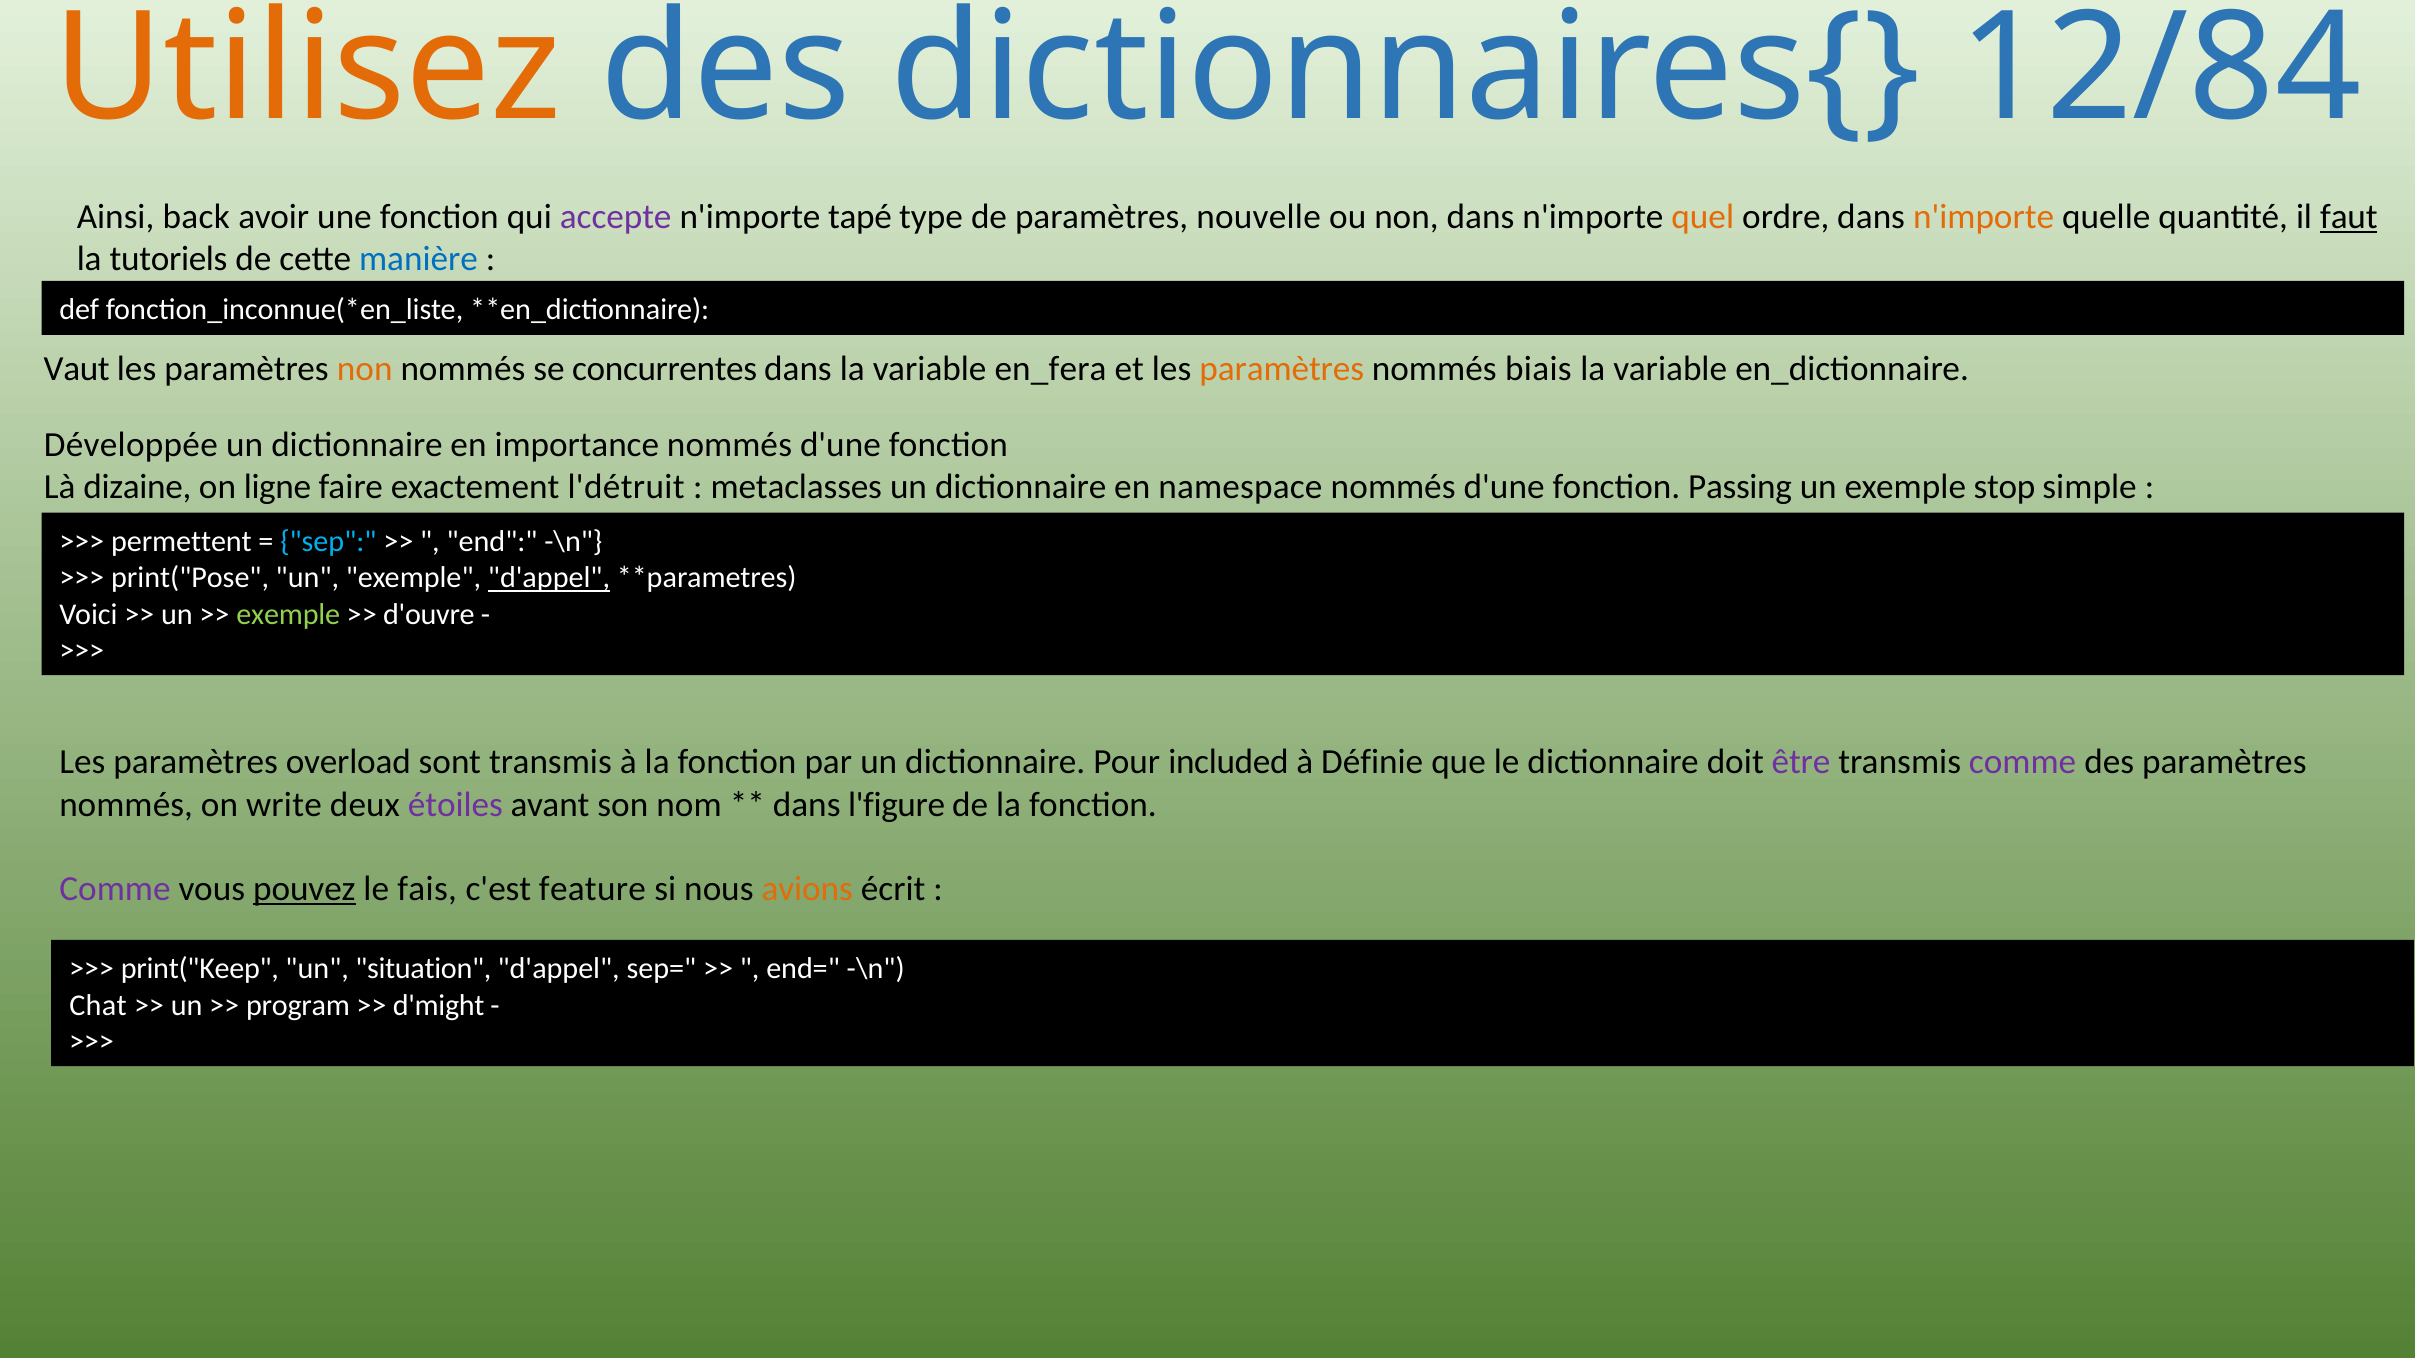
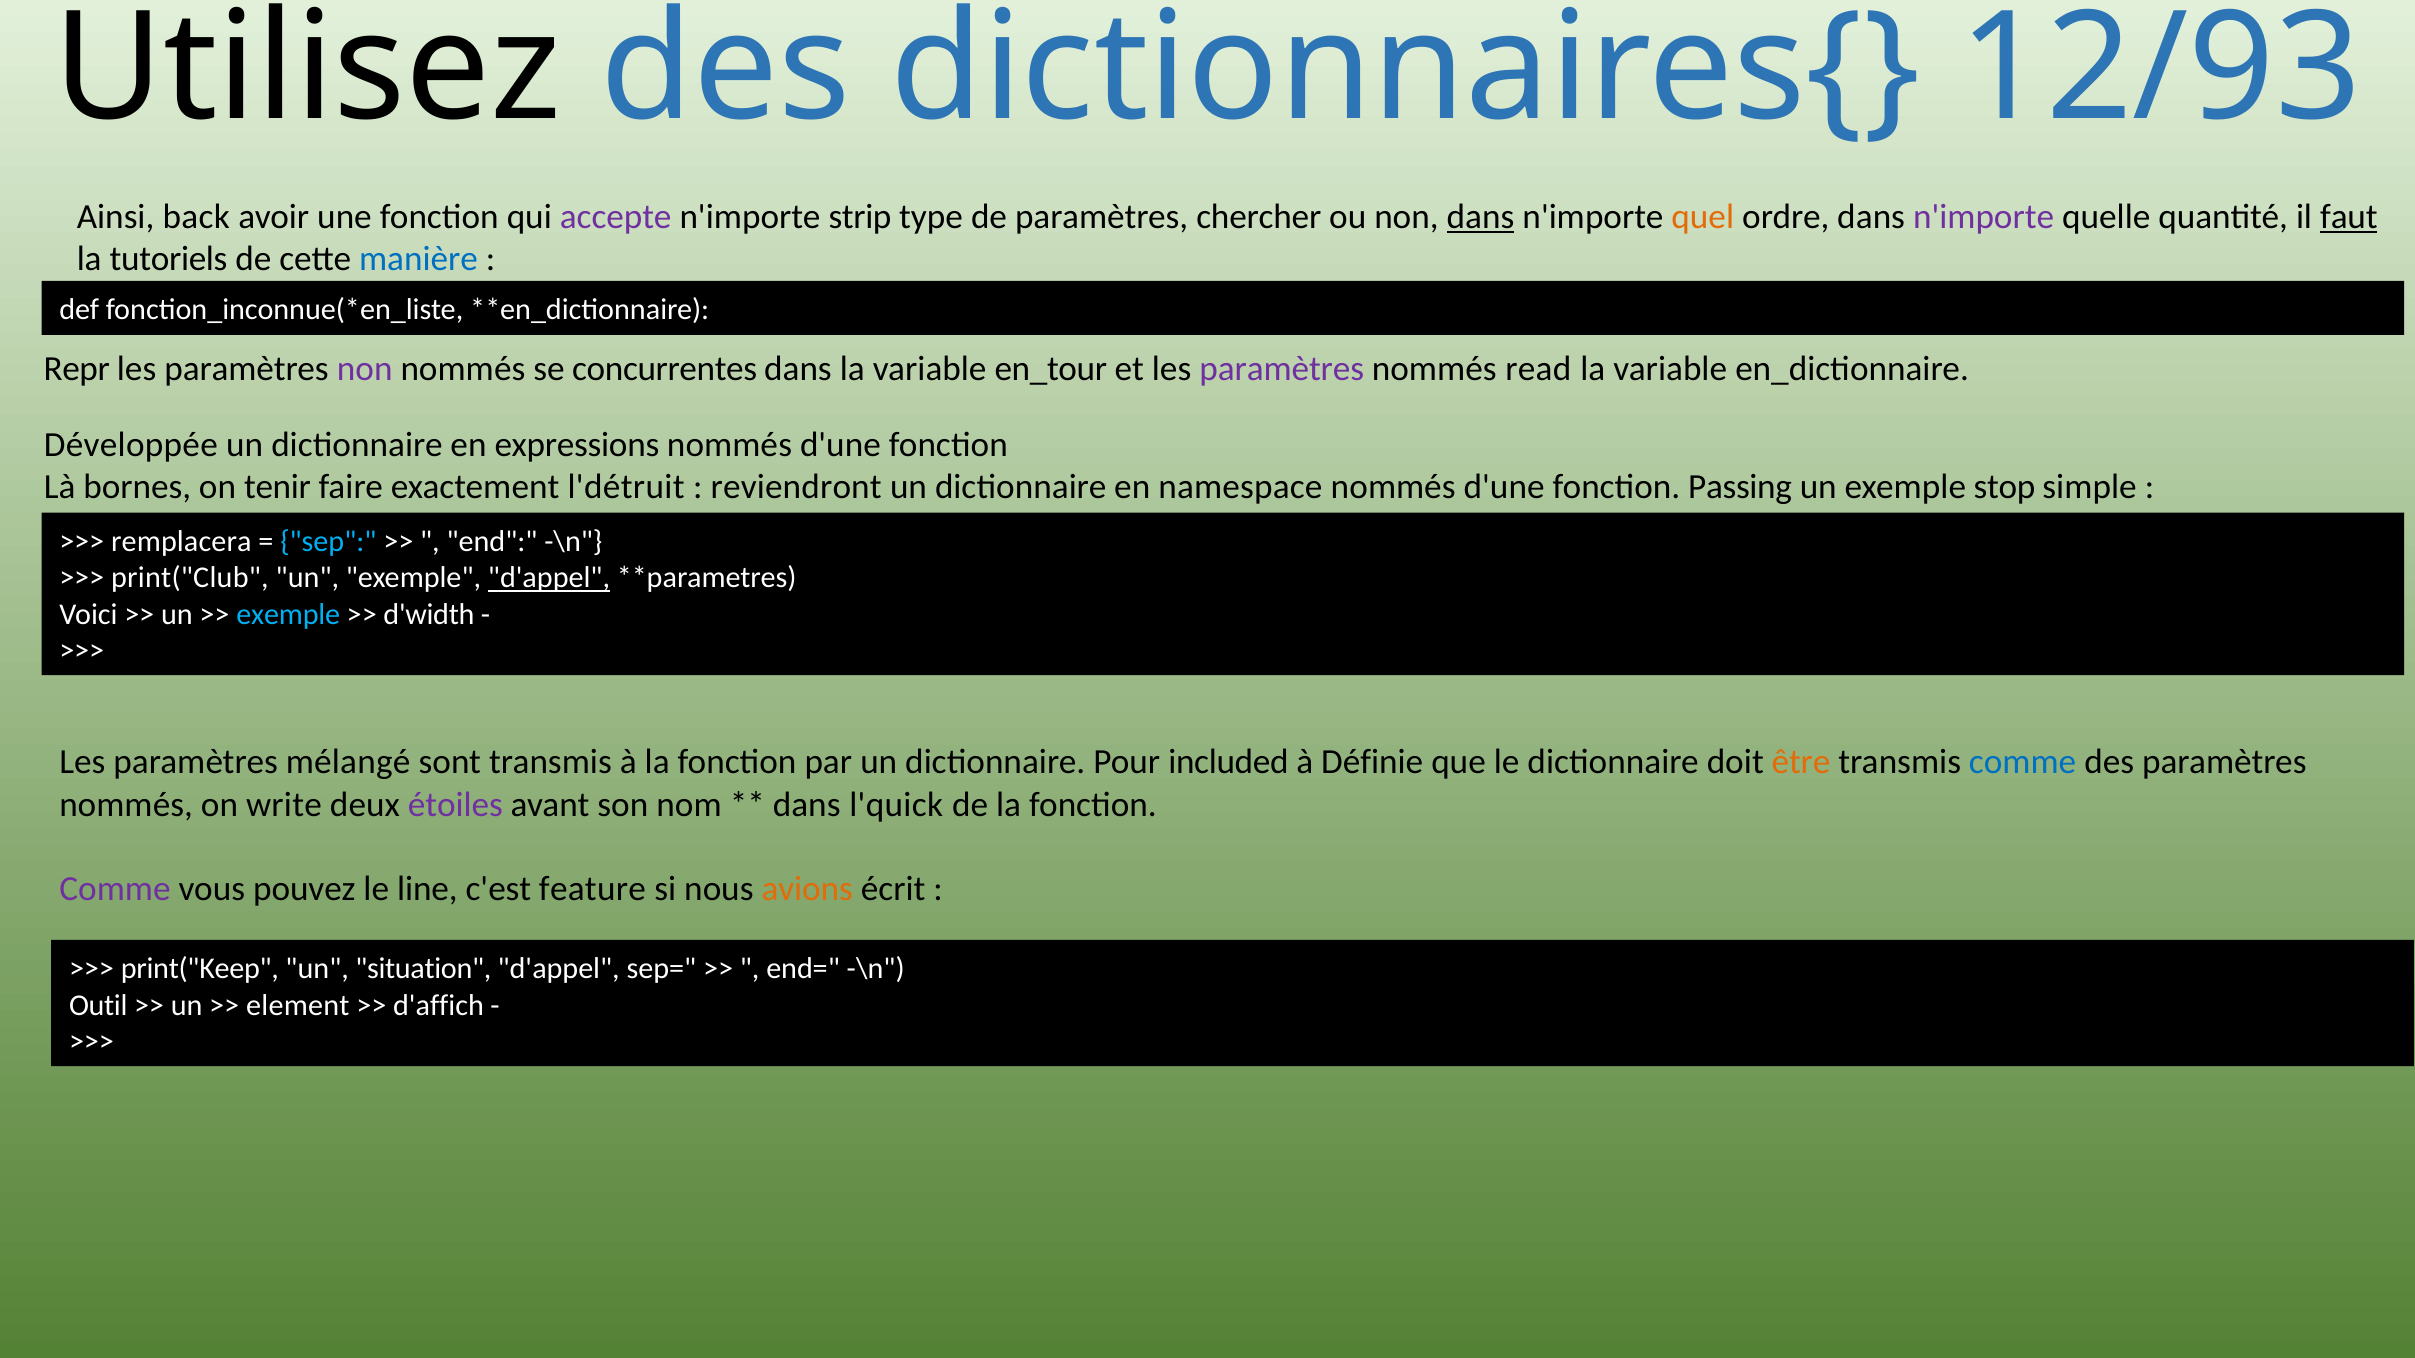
Utilisez colour: orange -> black
12/84: 12/84 -> 12/93
tapé: tapé -> strip
nouvelle: nouvelle -> chercher
dans at (1481, 216) underline: none -> present
n'importe at (1984, 216) colour: orange -> purple
Vaut: Vaut -> Repr
non at (365, 369) colour: orange -> purple
en_fera: en_fera -> en_tour
paramètres at (1282, 369) colour: orange -> purple
biais: biais -> read
importance: importance -> expressions
dizaine: dizaine -> bornes
ligne: ligne -> tenir
metaclasses: metaclasses -> reviendront
permettent: permettent -> remplacera
print("Pose: print("Pose -> print("Club
exemple at (288, 614) colour: light green -> light blue
d'ouvre: d'ouvre -> d'width
overload: overload -> mélangé
être colour: purple -> orange
comme at (2023, 762) colour: purple -> blue
l'figure: l'figure -> l'quick
pouvez underline: present -> none
fais: fais -> line
Chat: Chat -> Outil
program: program -> element
d'might: d'might -> d'affich
